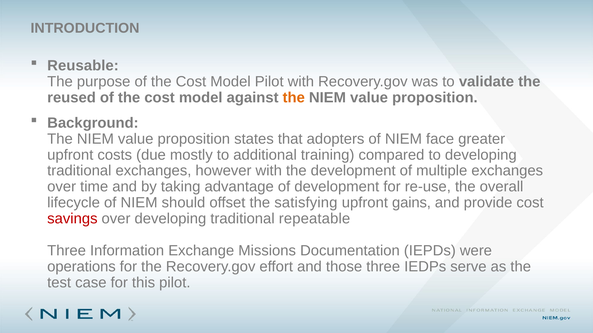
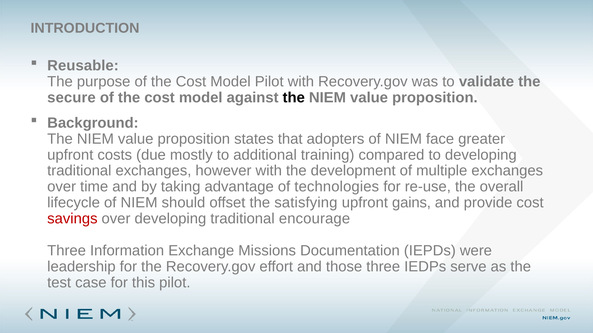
reused: reused -> secure
the at (294, 98) colour: orange -> black
of development: development -> technologies
repeatable: repeatable -> encourage
operations: operations -> leadership
